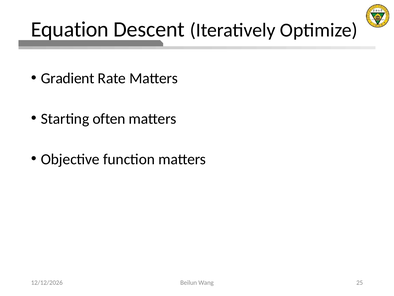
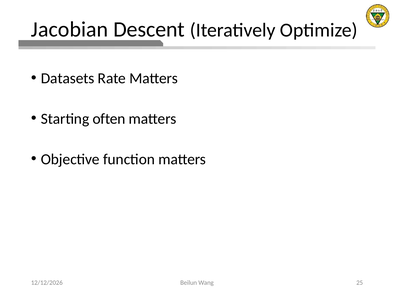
Equation: Equation -> Jacobian
Gradient: Gradient -> Datasets
